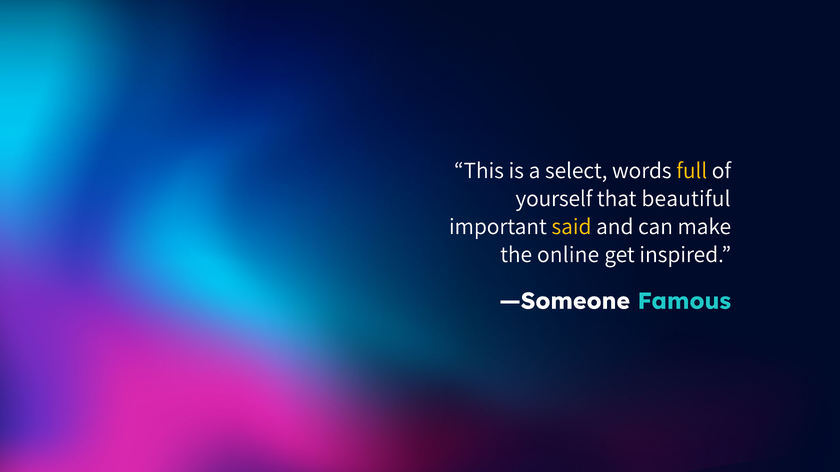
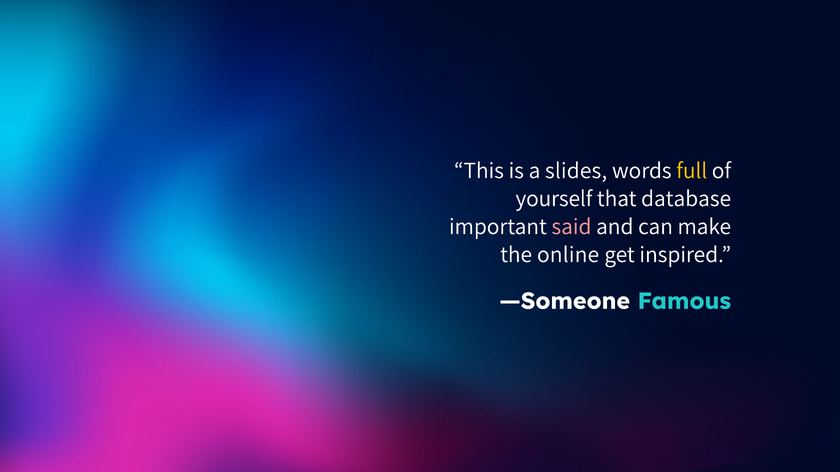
select: select -> slides
beautiful: beautiful -> database
said colour: yellow -> pink
